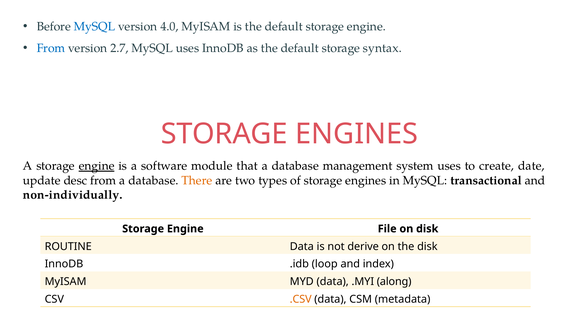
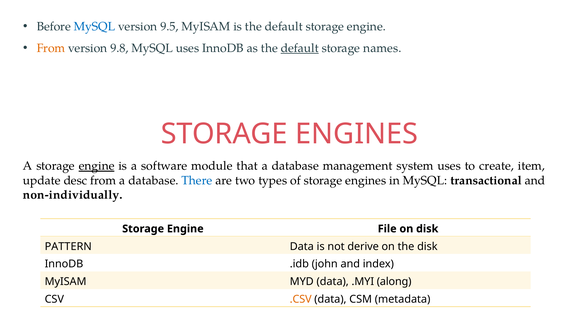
4.0: 4.0 -> 9.5
From at (51, 48) colour: blue -> orange
2.7: 2.7 -> 9.8
default at (300, 48) underline: none -> present
syntax: syntax -> names
date: date -> item
There colour: orange -> blue
ROUTINE: ROUTINE -> PATTERN
loop: loop -> john
